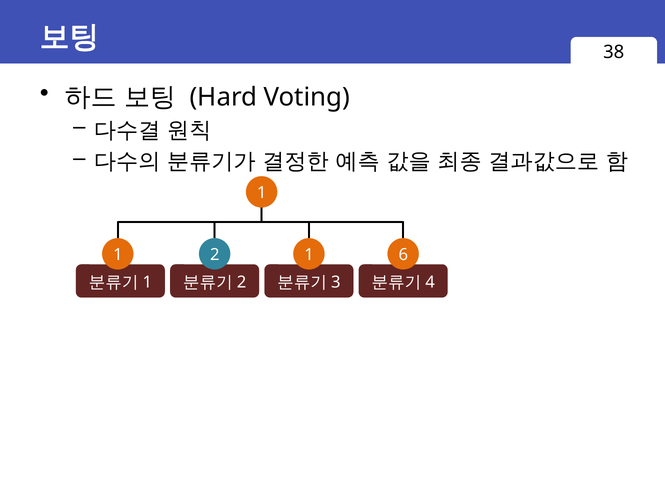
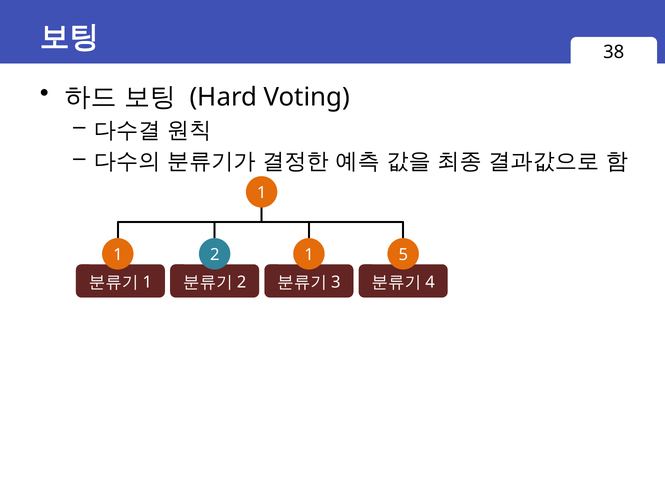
6: 6 -> 5
